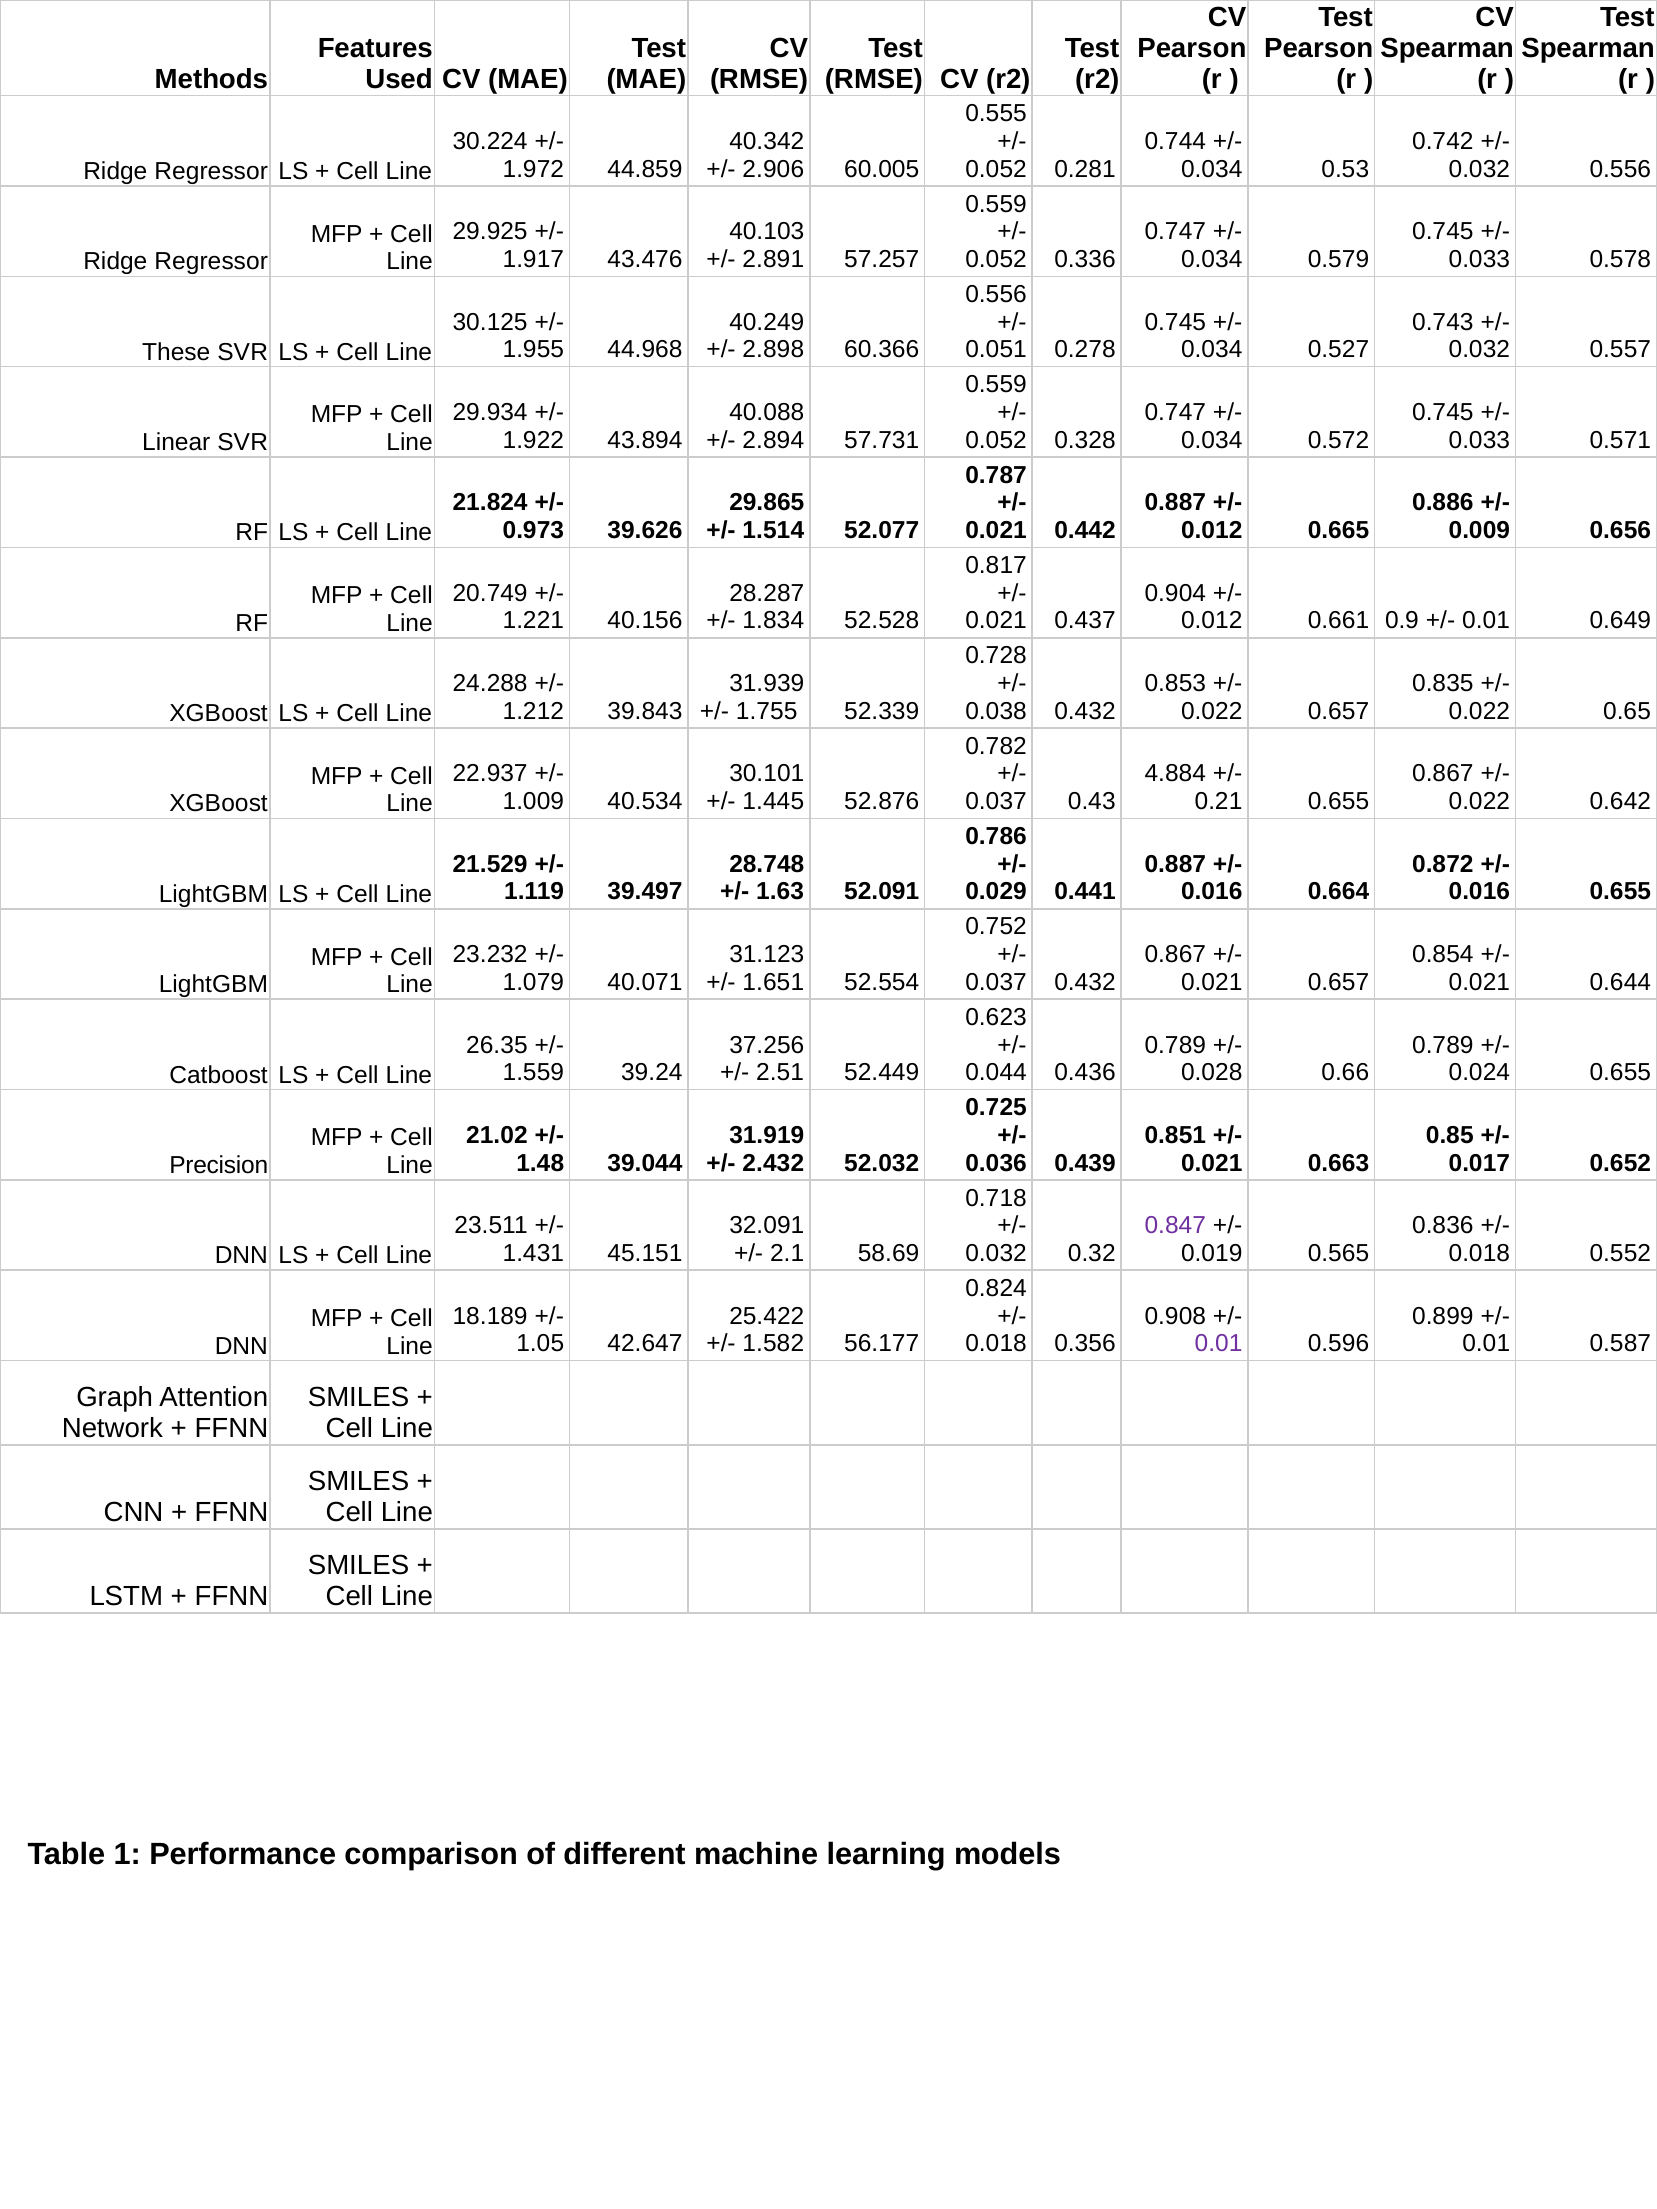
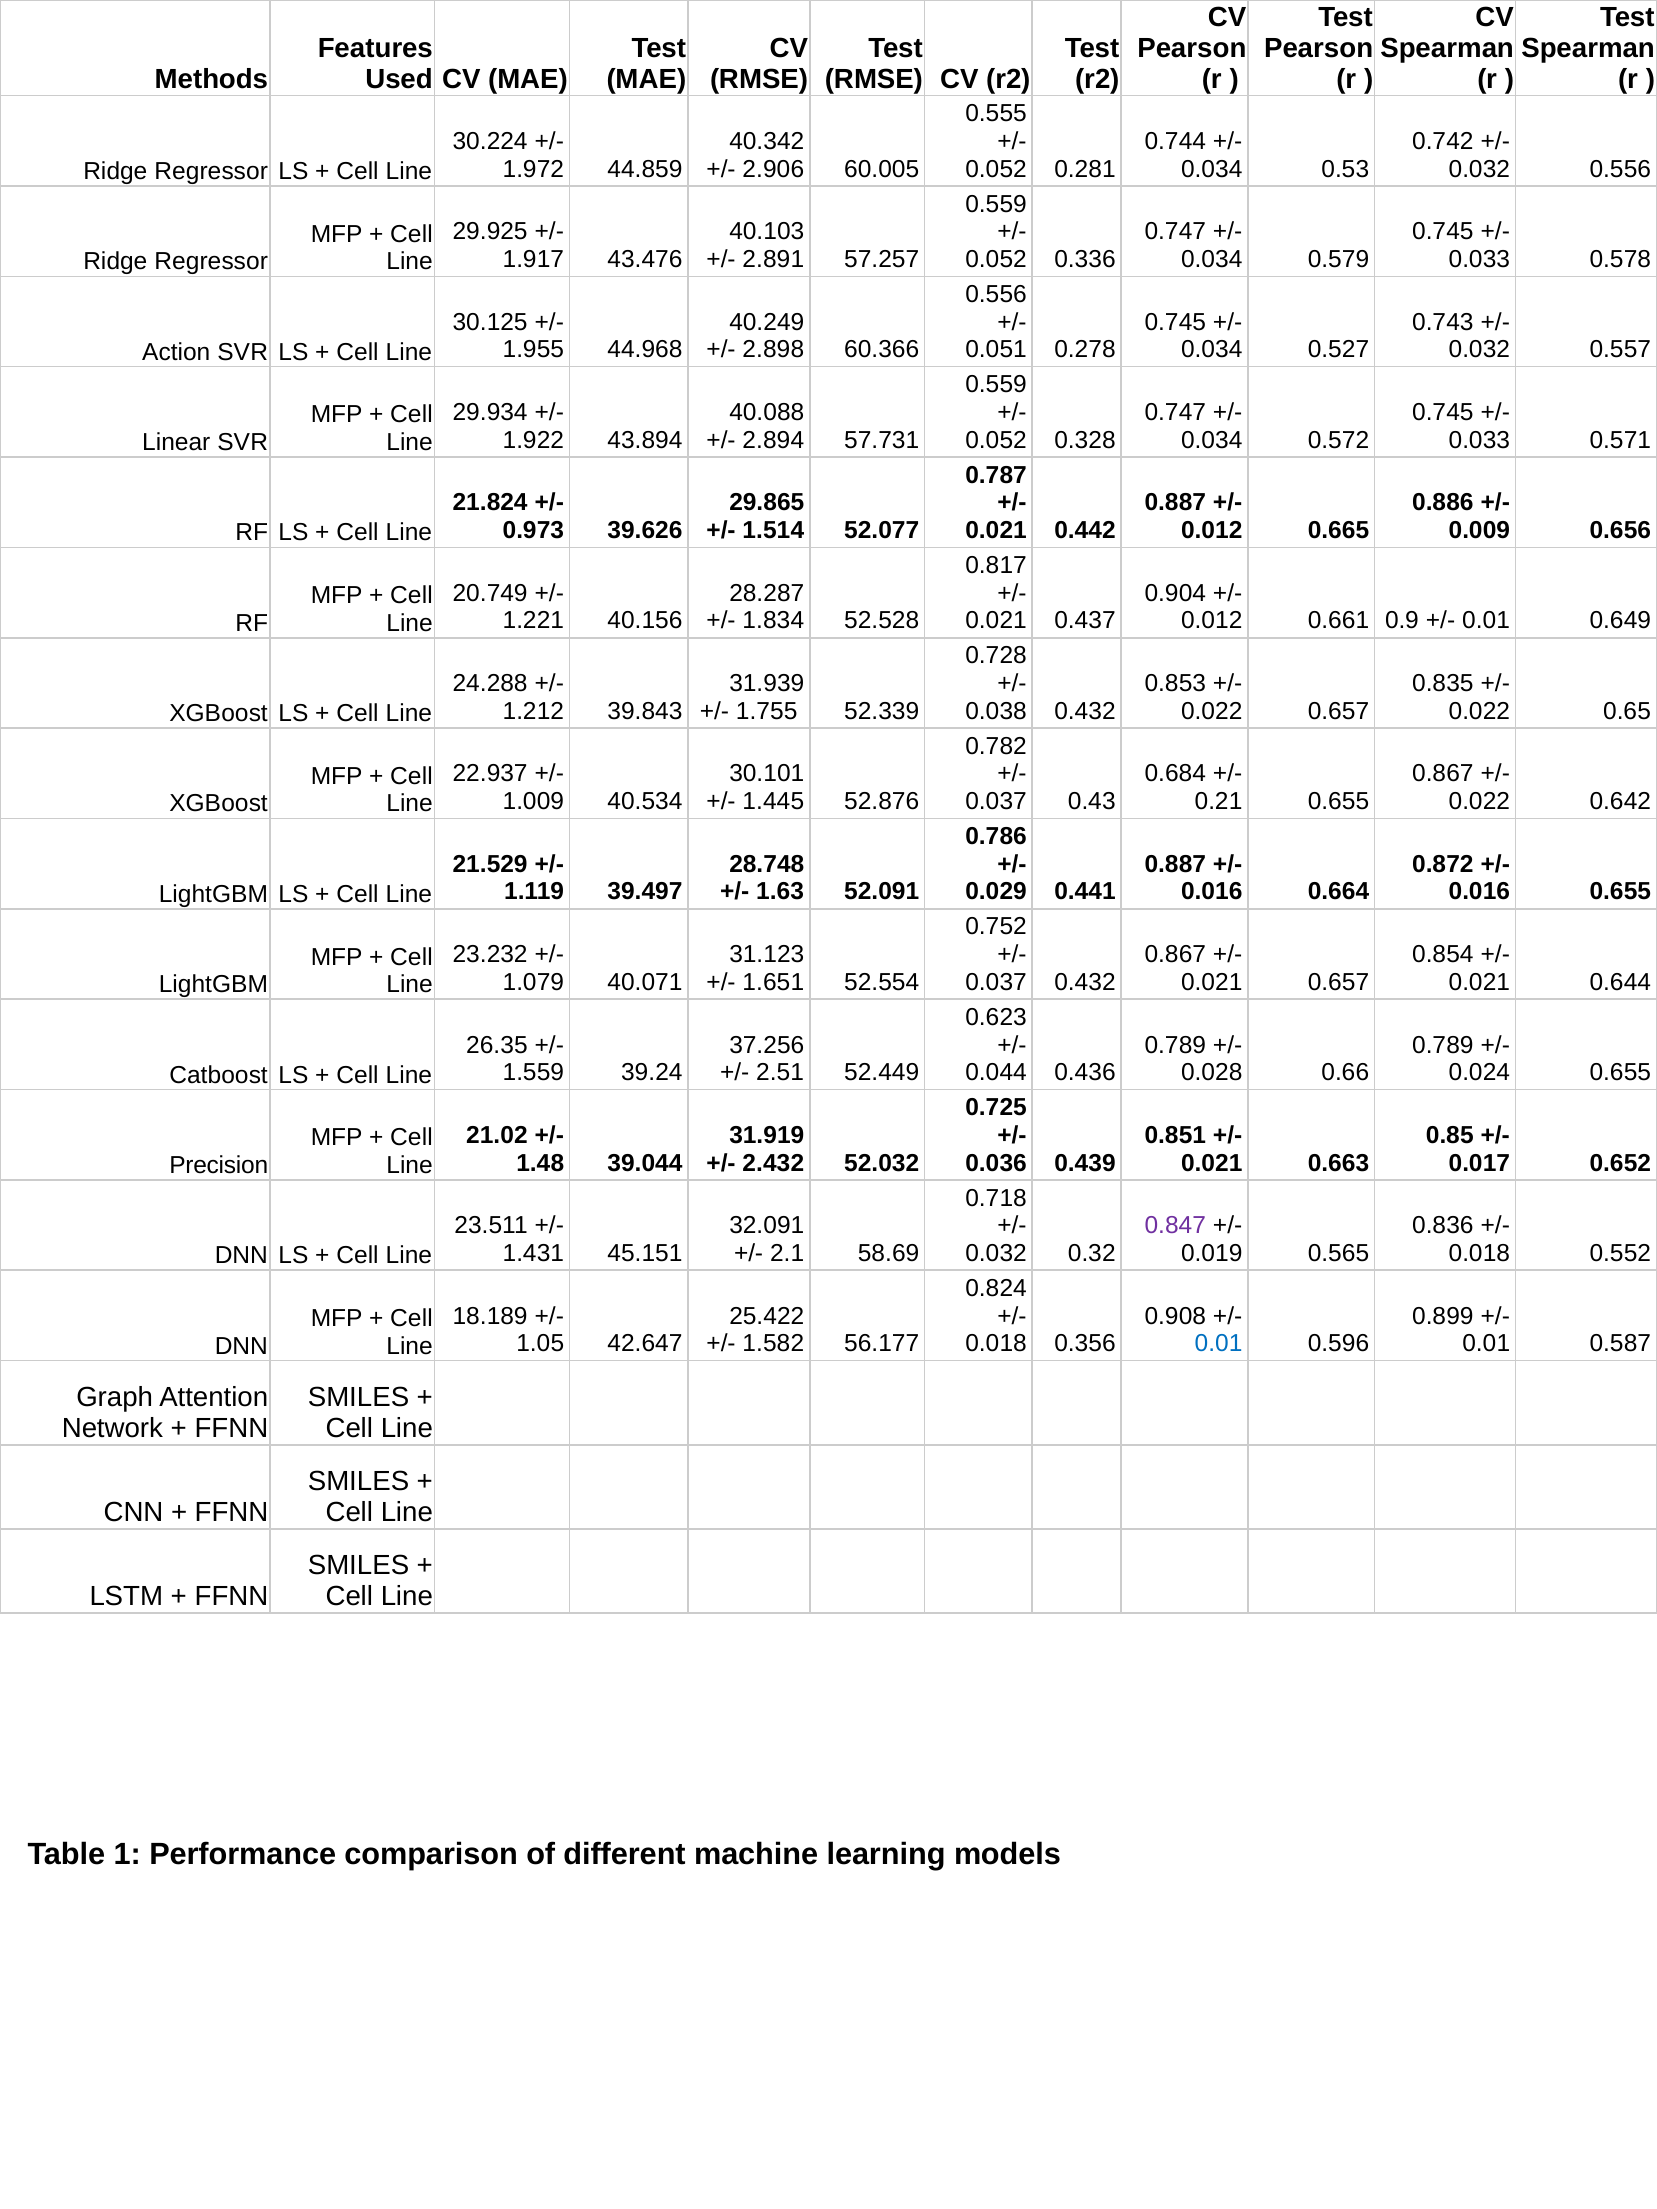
These: These -> Action
4.884: 4.884 -> 0.684
0.01 at (1219, 1344) colour: purple -> blue
